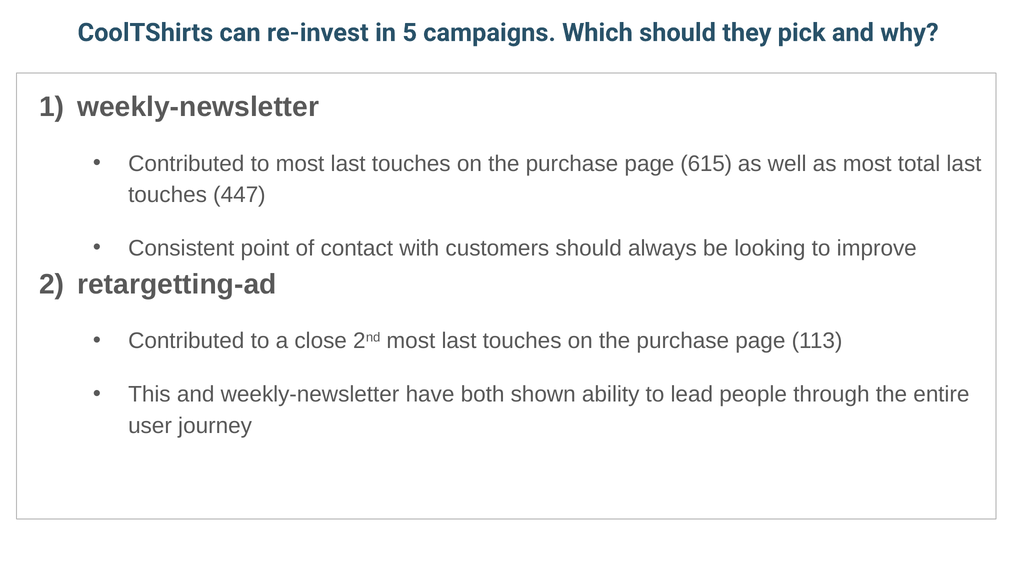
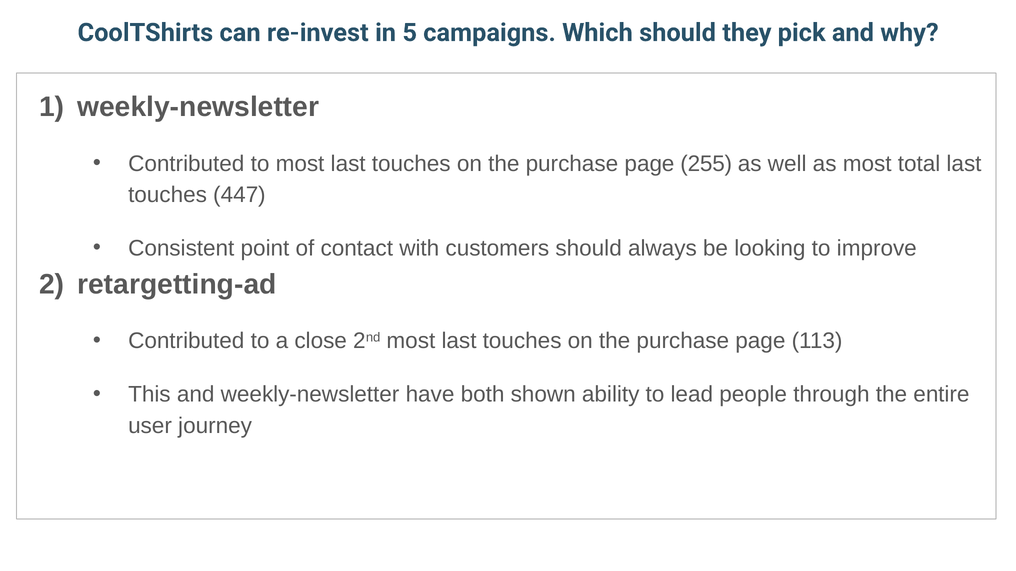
615: 615 -> 255
